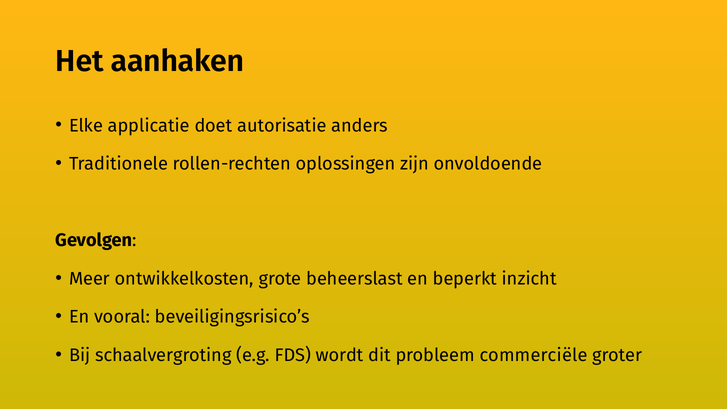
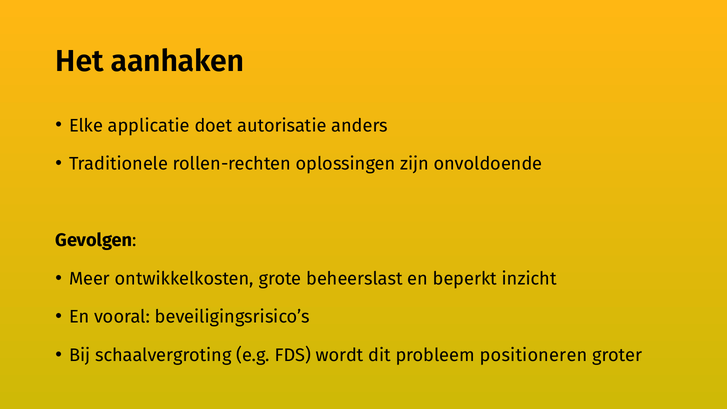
commerciële: commerciële -> positioneren
